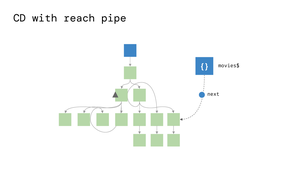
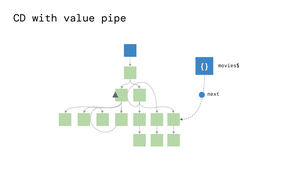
reach: reach -> value
